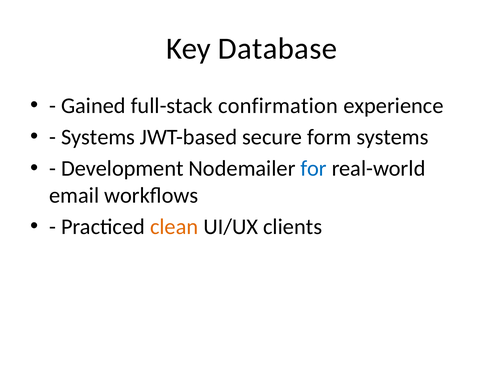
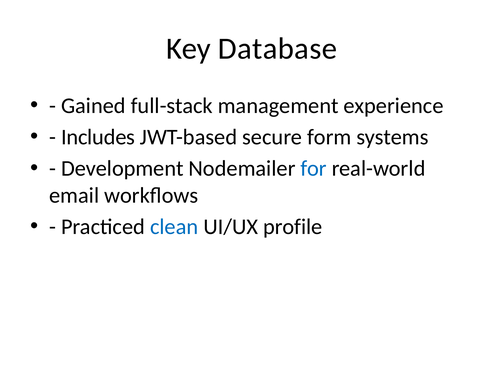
confirmation: confirmation -> management
Systems at (98, 137): Systems -> Includes
clean colour: orange -> blue
clients: clients -> profile
